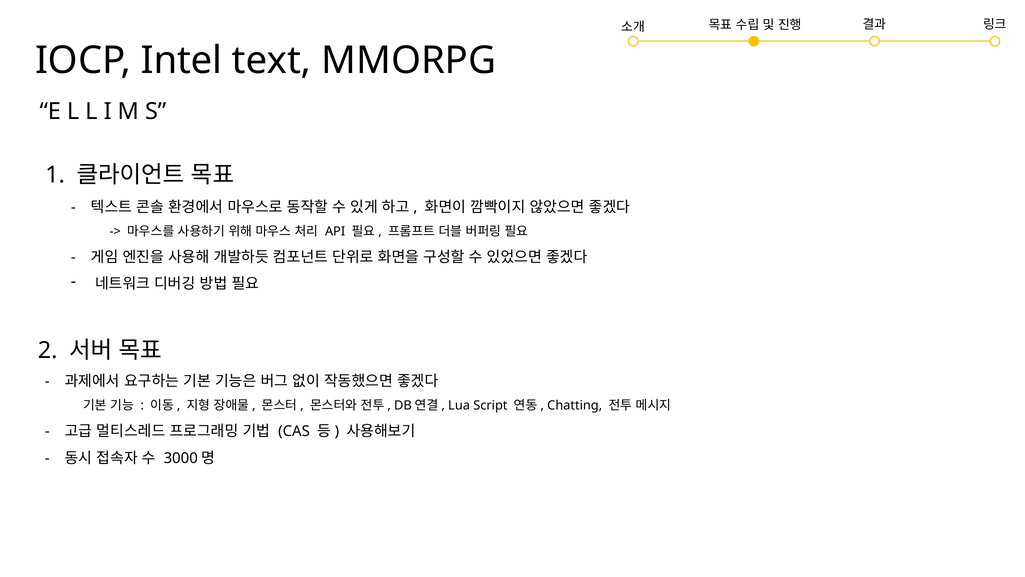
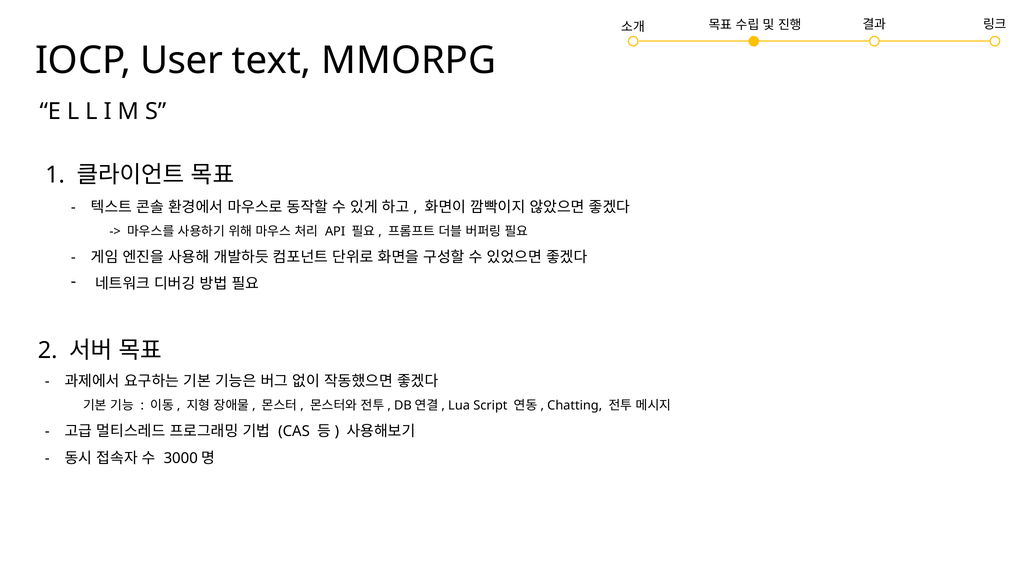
Intel: Intel -> User
